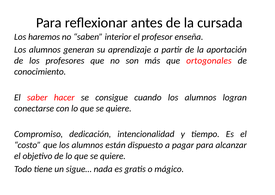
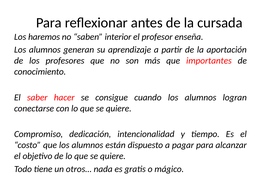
ortogonales: ortogonales -> importantes
sigue…: sigue… -> otros…
